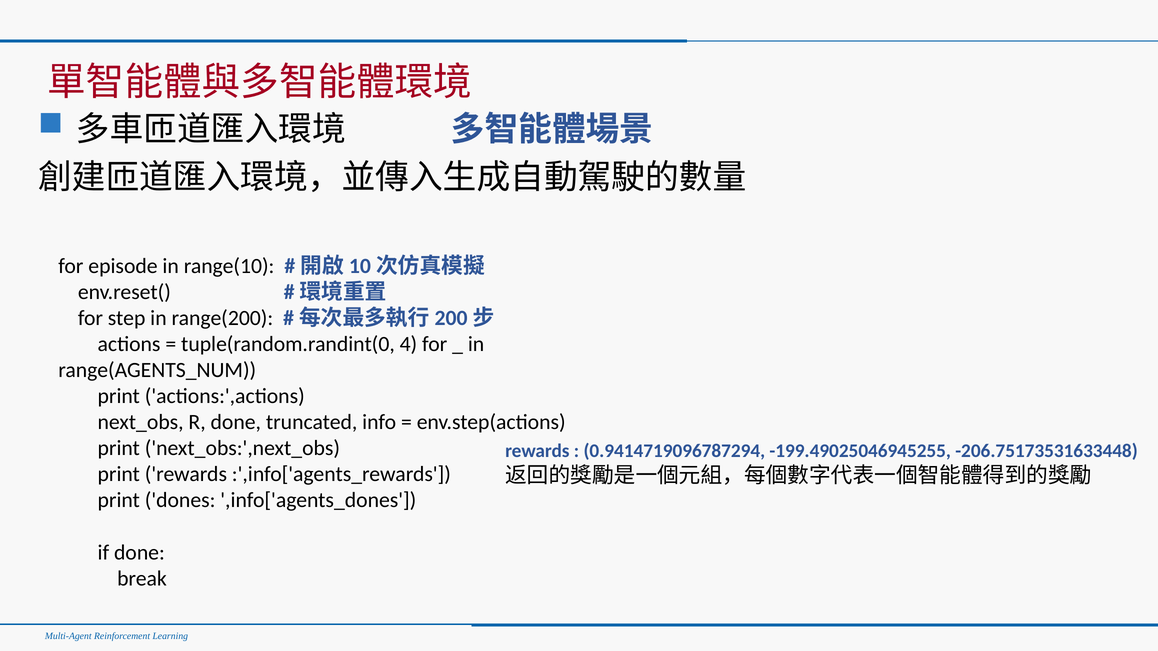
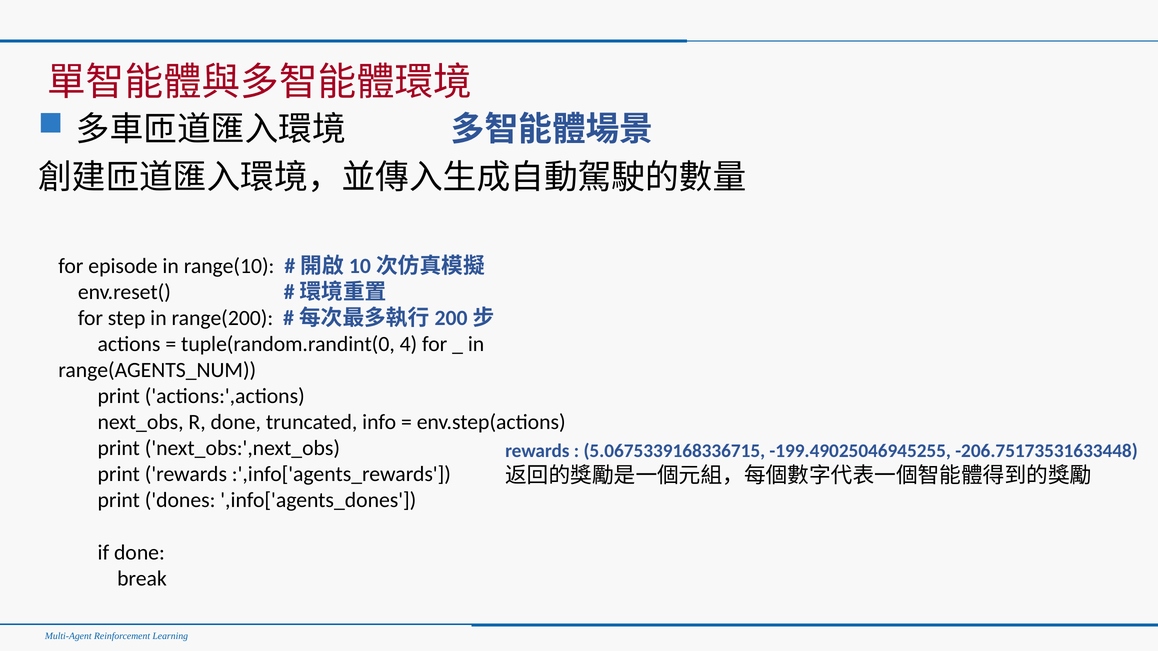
0.9414719096787294: 0.9414719096787294 -> 5.0675339168336715
